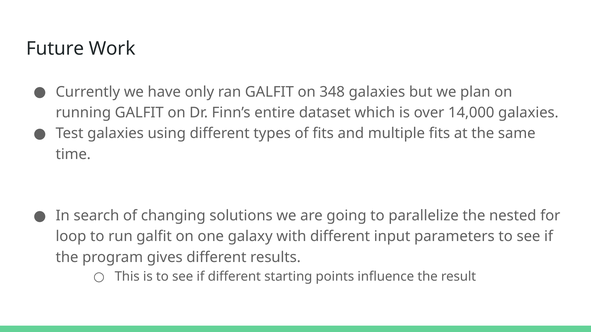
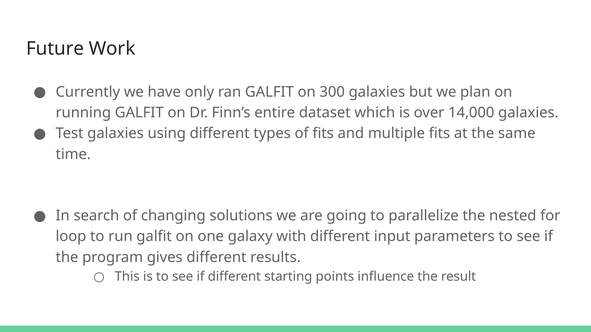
348: 348 -> 300
